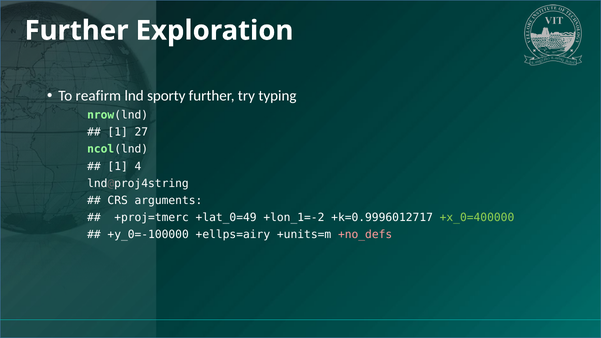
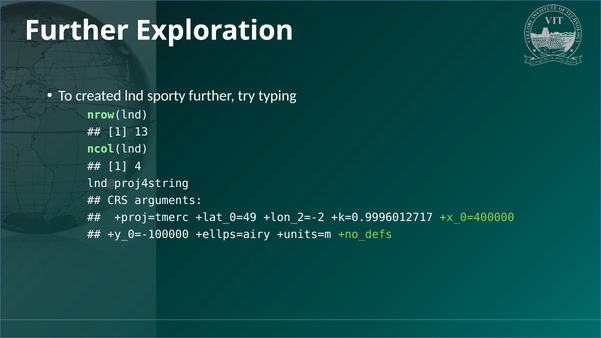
reafirm: reafirm -> created
27: 27 -> 13
+lon_1=-2: +lon_1=-2 -> +lon_2=-2
+no_defs colour: pink -> light green
